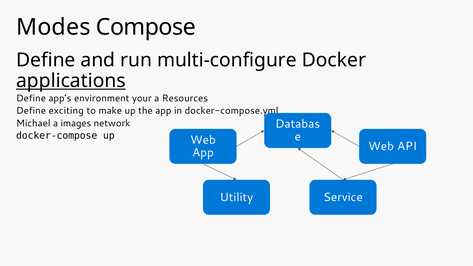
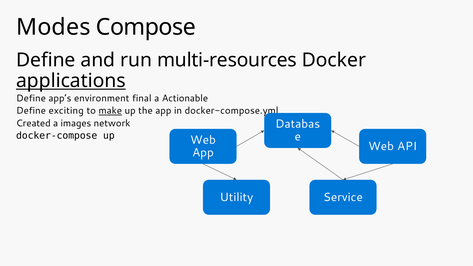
multi-configure: multi-configure -> multi-resources
your: your -> final
Resources: Resources -> Actionable
make underline: none -> present
Michael: Michael -> Created
